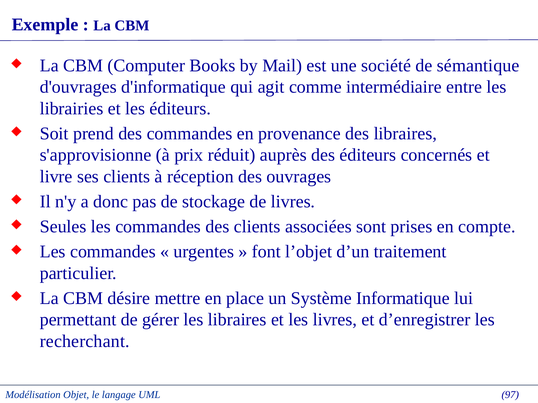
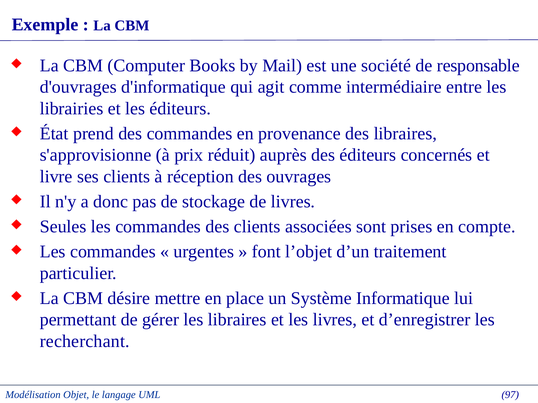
sémantique: sémantique -> responsable
Soit: Soit -> État
